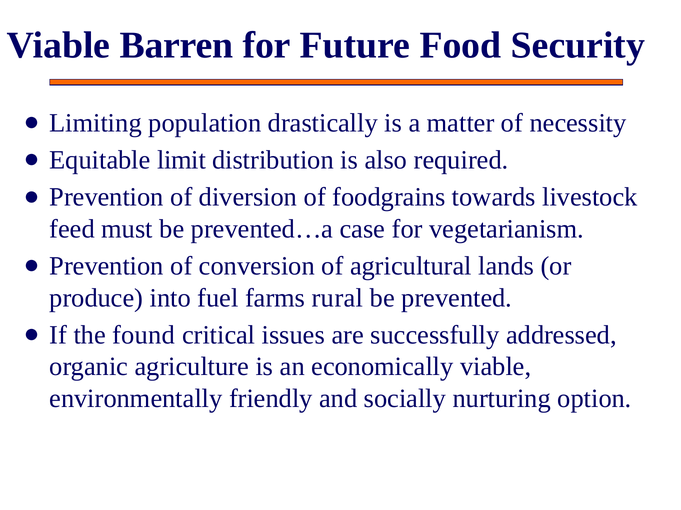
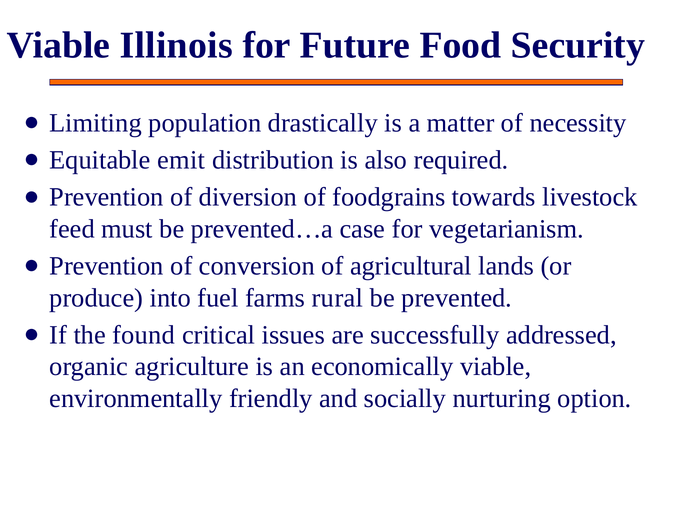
Barren: Barren -> Illinois
limit: limit -> emit
